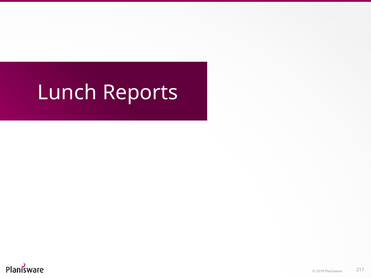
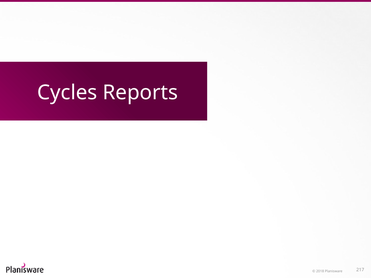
Lunch: Lunch -> Cycles
